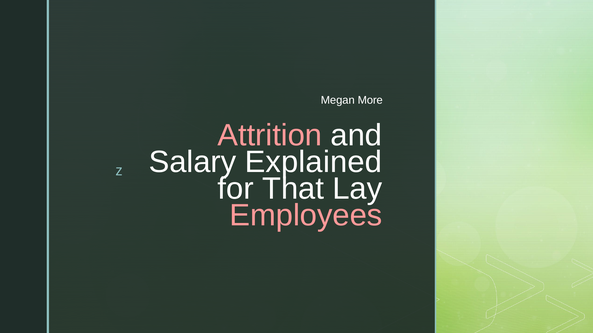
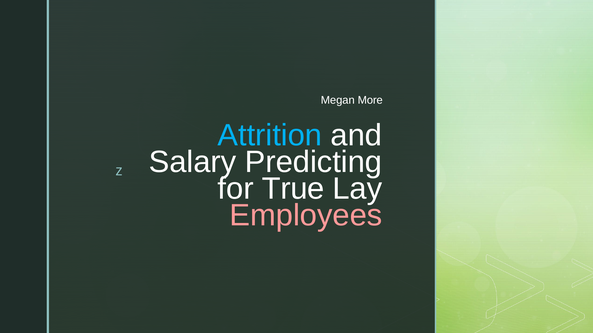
Attrition colour: pink -> light blue
Explained: Explained -> Predicting
That: That -> True
